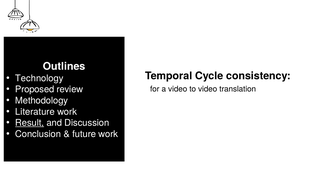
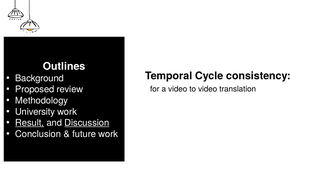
Technology: Technology -> Background
Literature: Literature -> University
Discussion underline: none -> present
